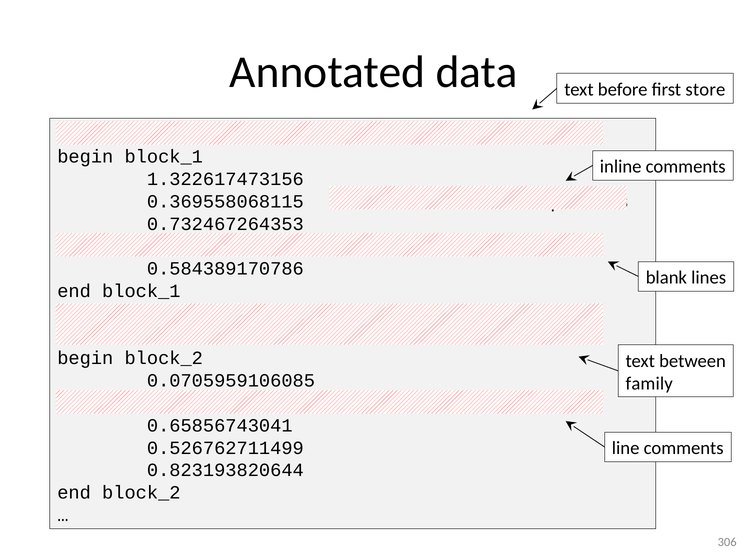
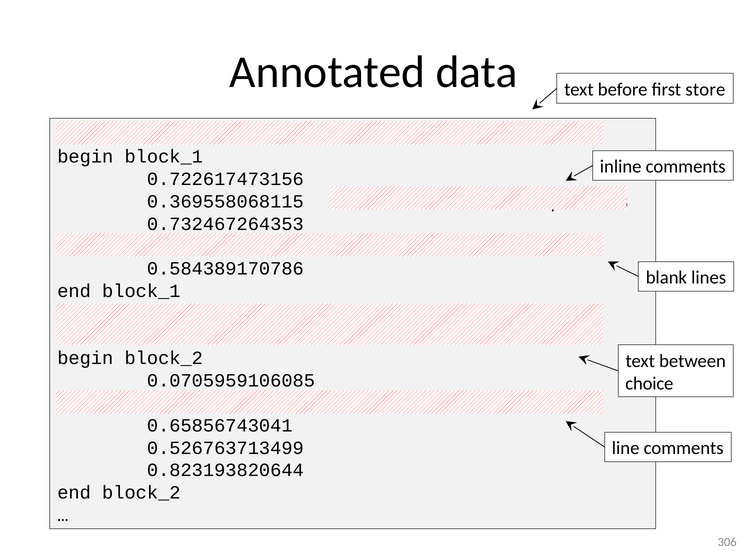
1.322617473156: 1.322617473156 -> 0.722617473156
family: family -> choice
0.526762711499: 0.526762711499 -> 0.526763713499
